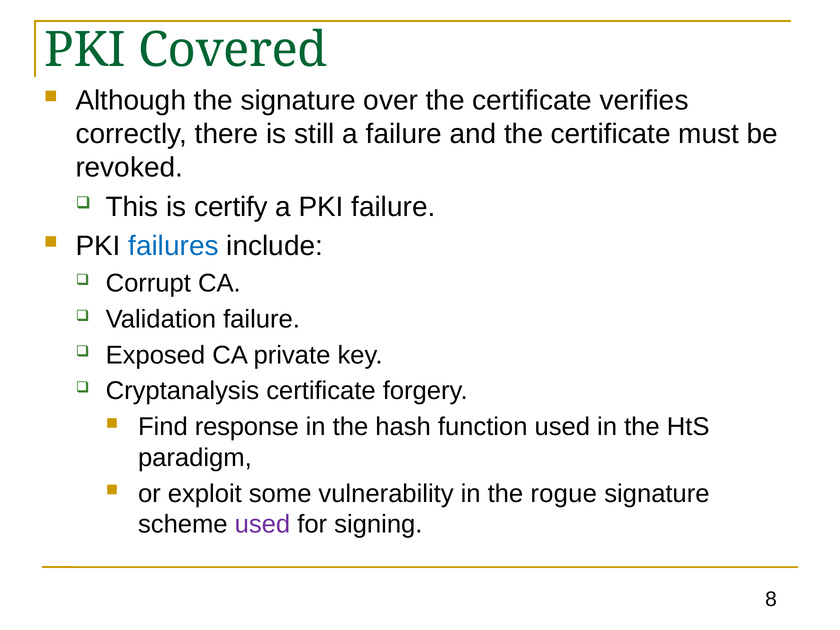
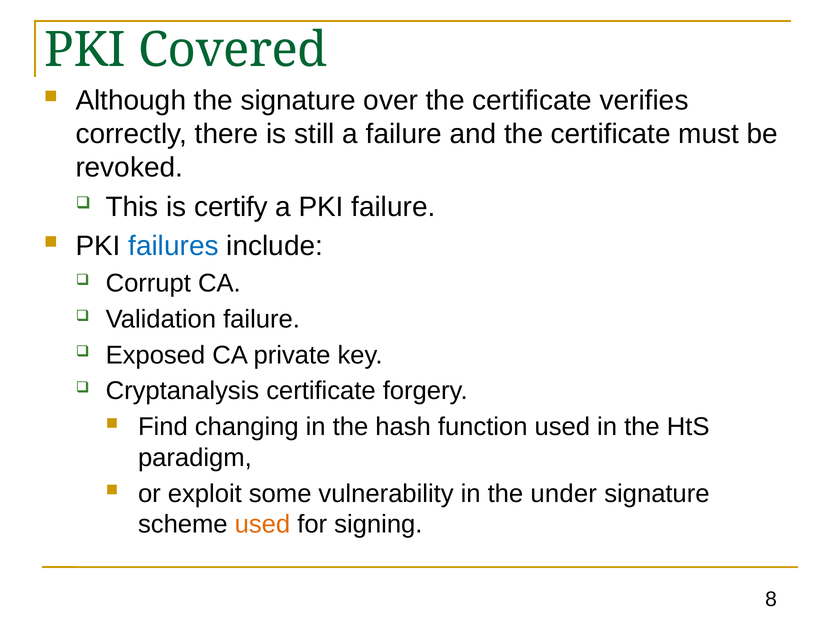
response: response -> changing
rogue: rogue -> under
used at (262, 524) colour: purple -> orange
